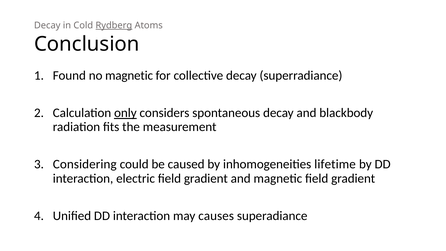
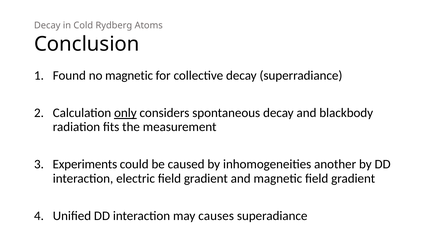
Rydberg underline: present -> none
Considering: Considering -> Experiments
lifetime: lifetime -> another
